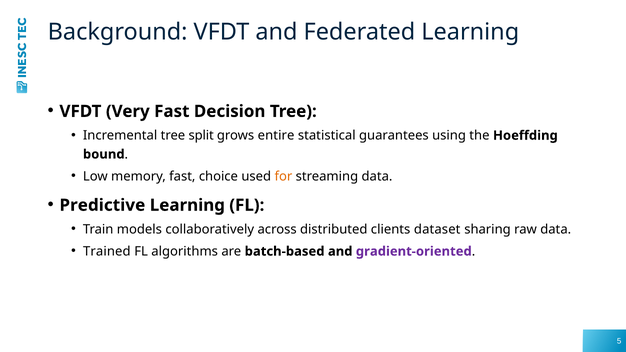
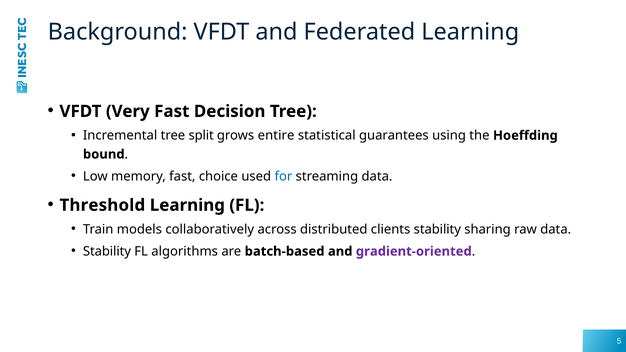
for colour: orange -> blue
Predictive: Predictive -> Threshold
clients dataset: dataset -> stability
Trained at (107, 251): Trained -> Stability
